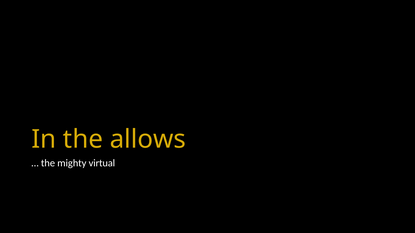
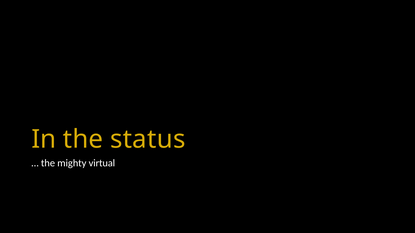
allows: allows -> status
